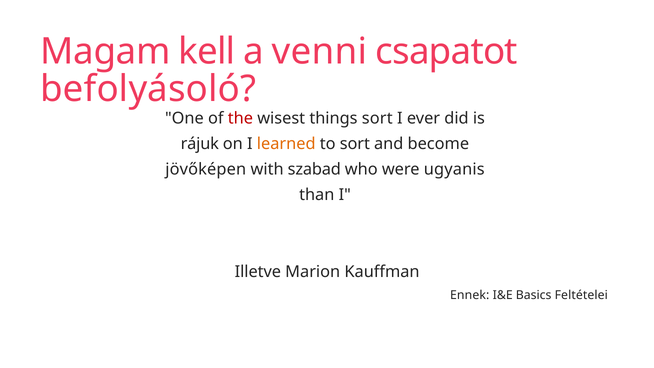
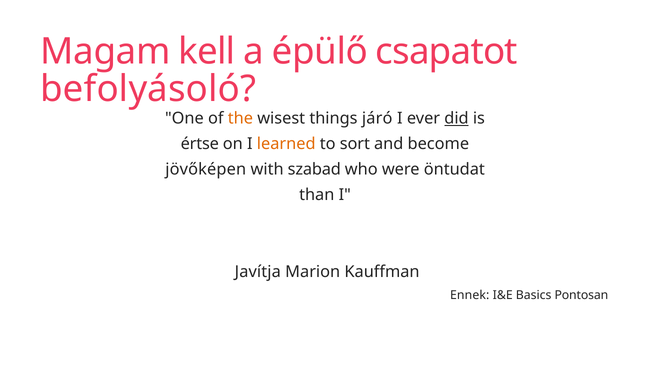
venni: venni -> épülő
the colour: red -> orange
things sort: sort -> járó
did underline: none -> present
rájuk: rájuk -> értse
ugyanis: ugyanis -> öntudat
Illetve: Illetve -> Javítja
Feltételei: Feltételei -> Pontosan
